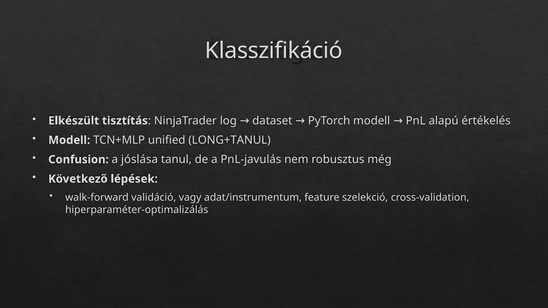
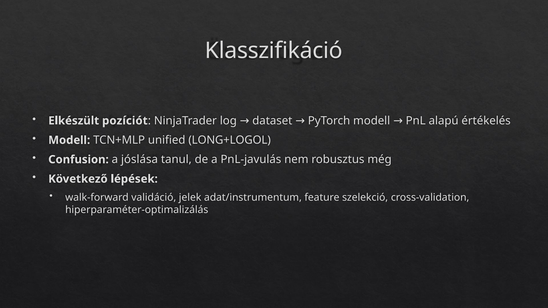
tisztítás: tisztítás -> pozíciót
LONG+TANUL: LONG+TANUL -> LONG+LOGOL
vagy: vagy -> jelek
